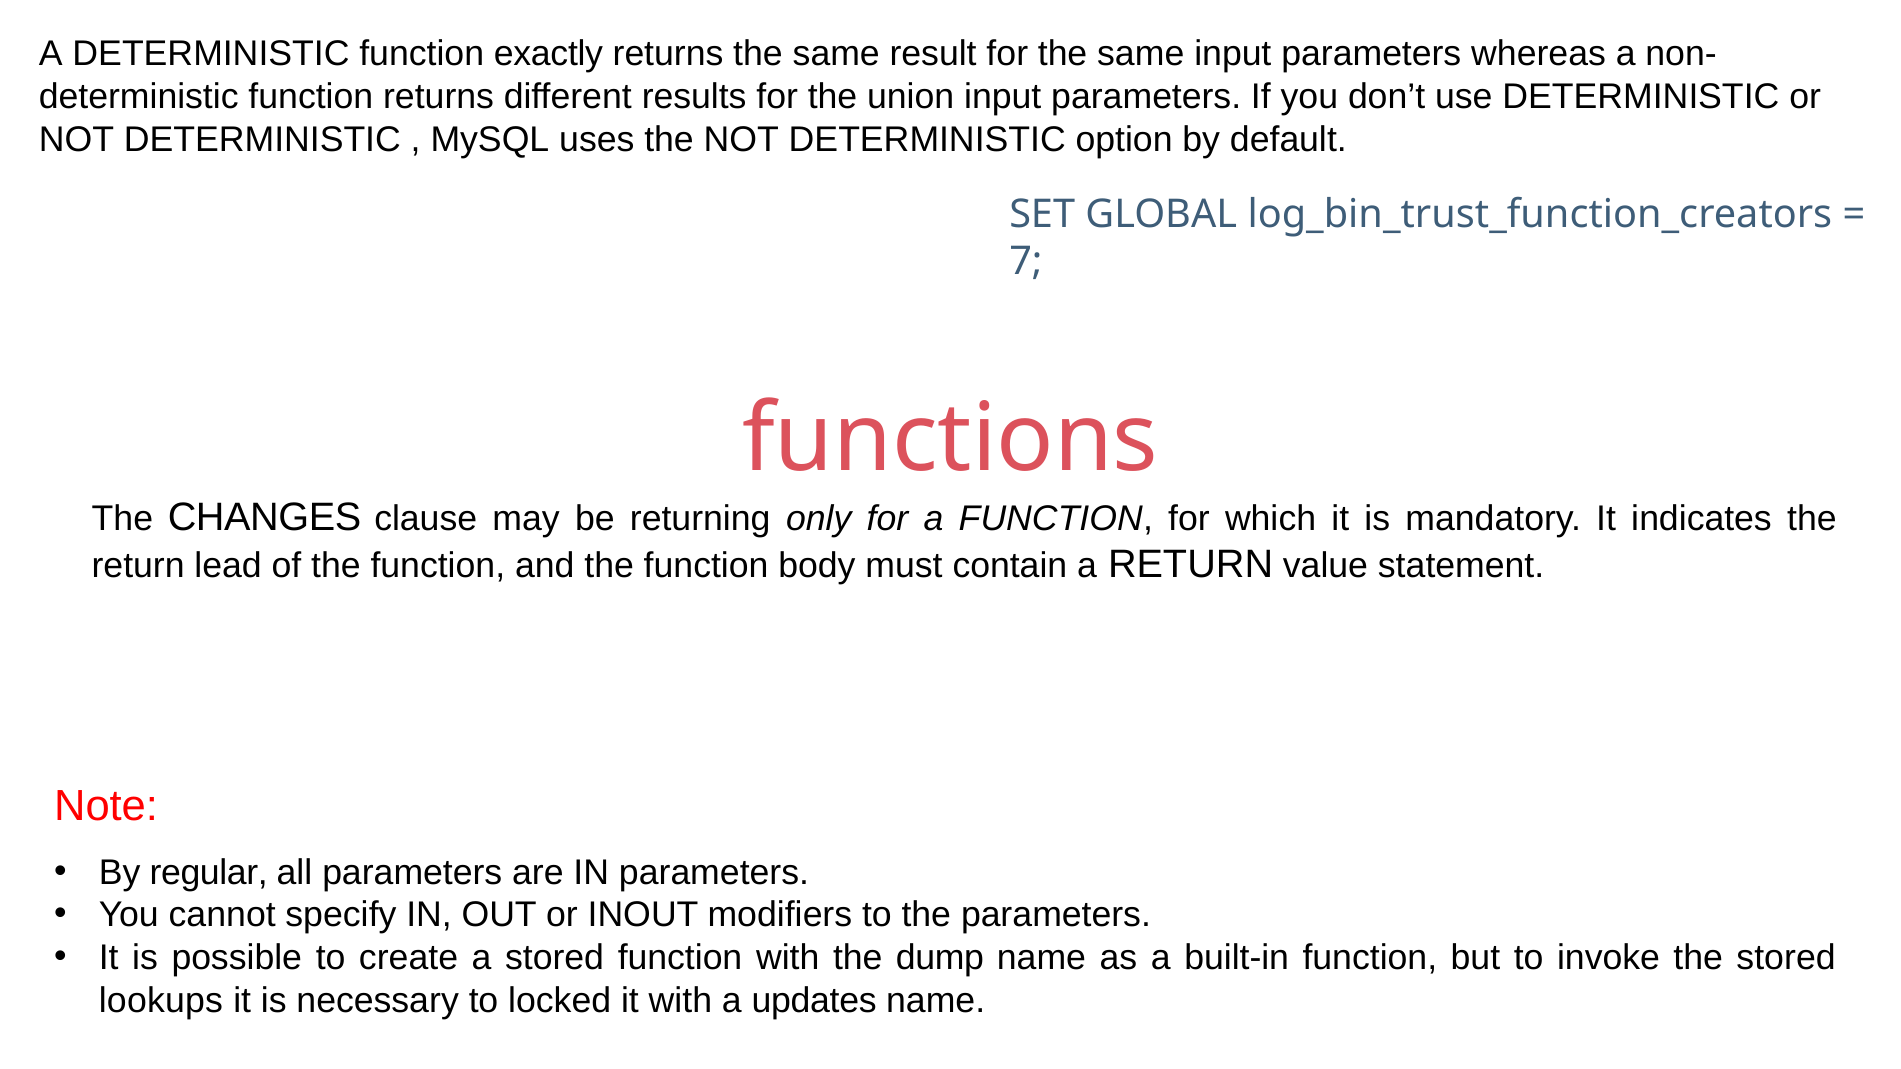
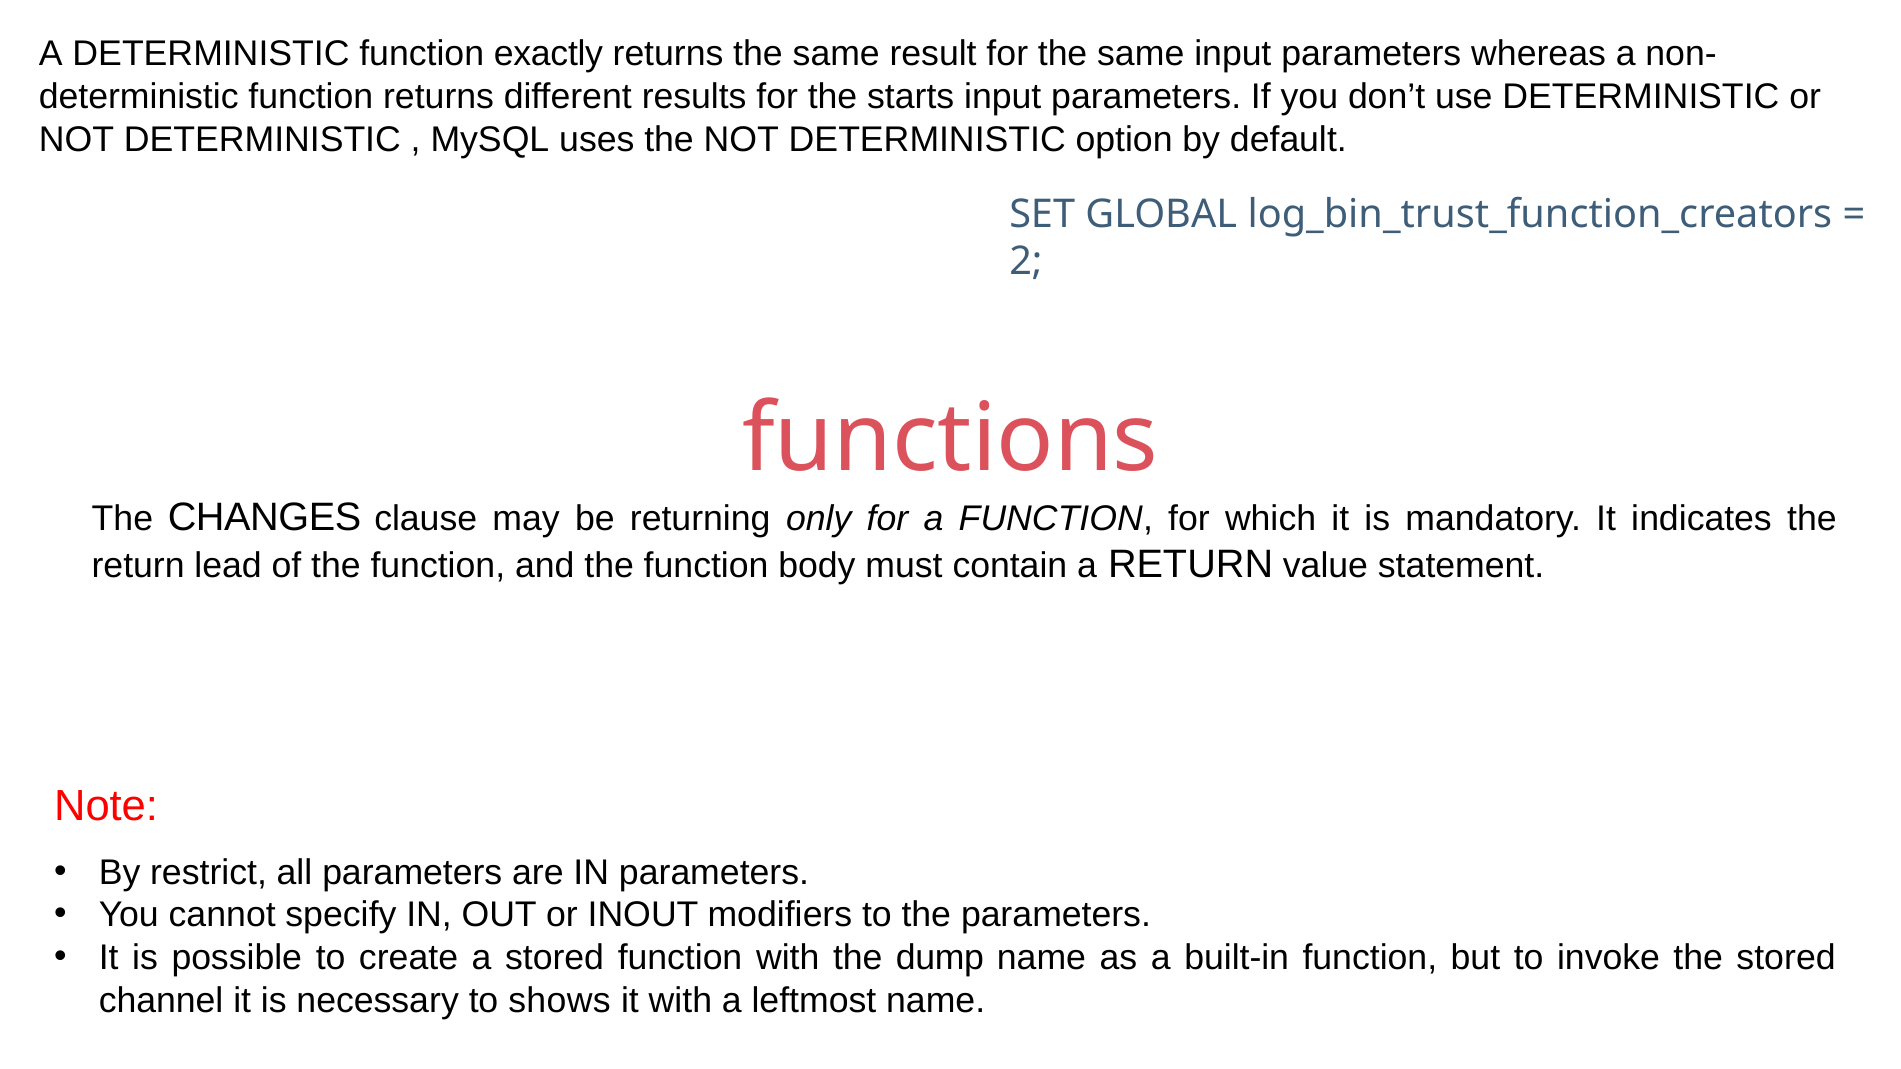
union: union -> starts
7: 7 -> 2
regular: regular -> restrict
lookups: lookups -> channel
locked: locked -> shows
updates: updates -> leftmost
